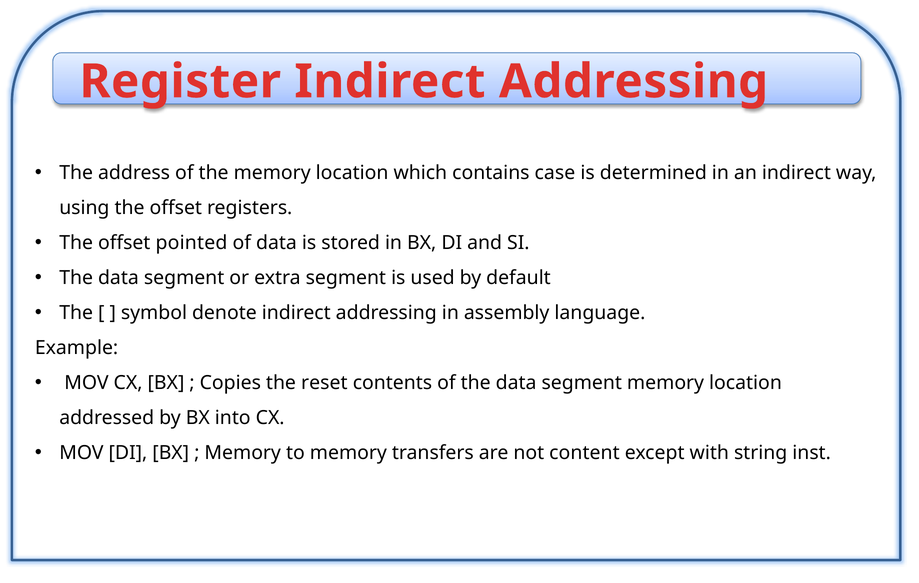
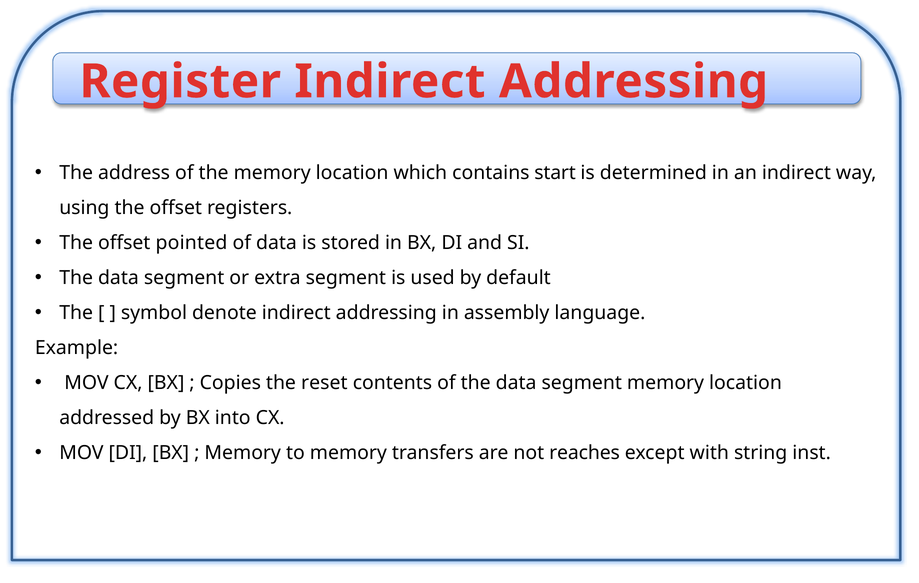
case: case -> start
content: content -> reaches
